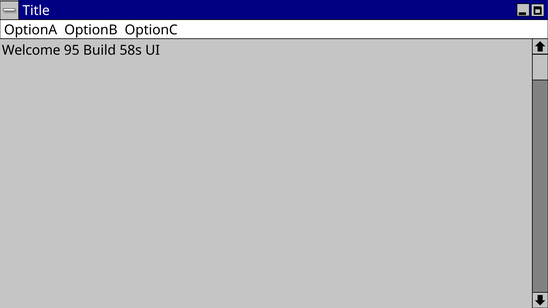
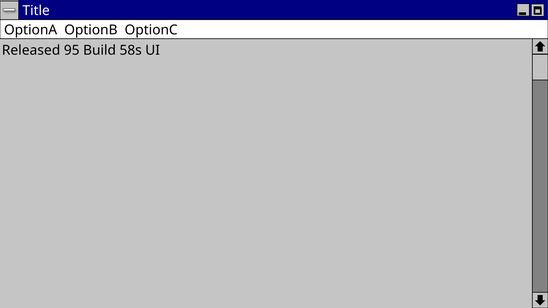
Welcome: Welcome -> Released
